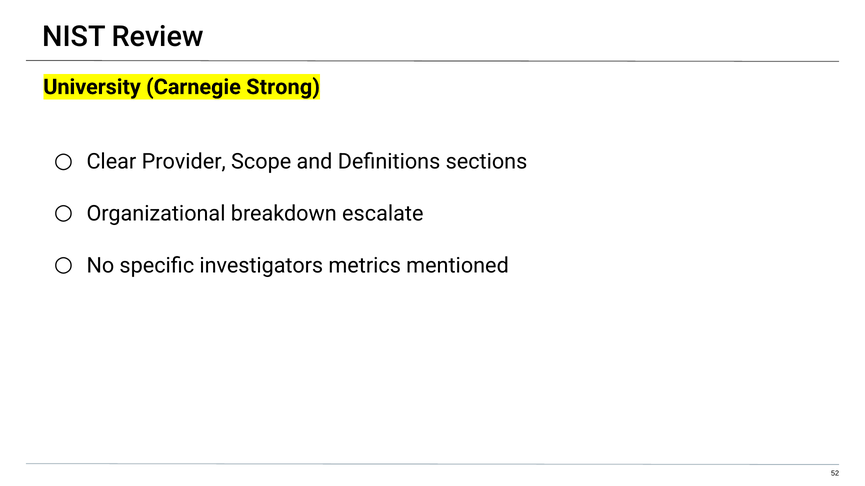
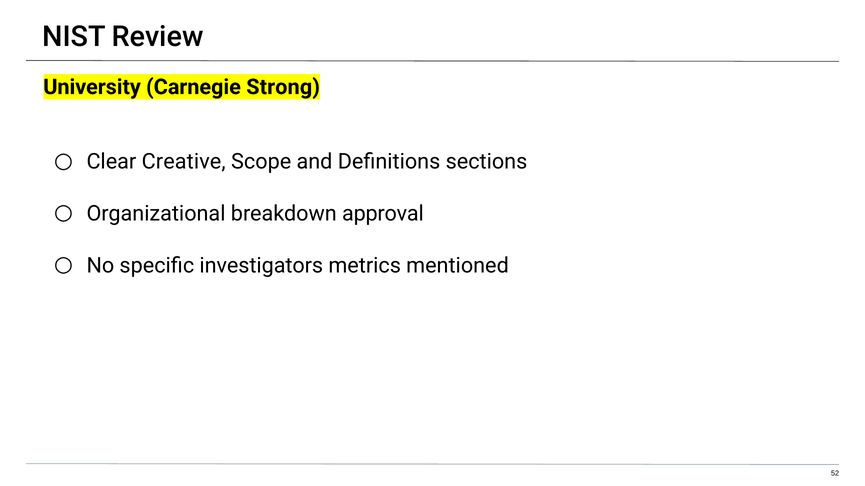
Provider: Provider -> Creative
escalate: escalate -> approval
